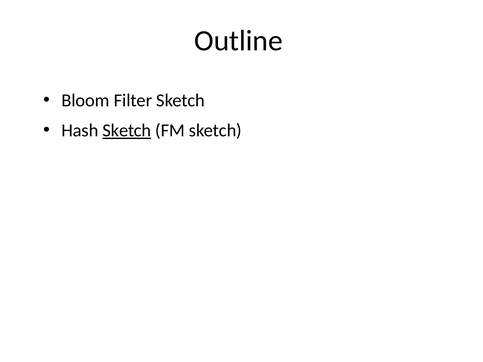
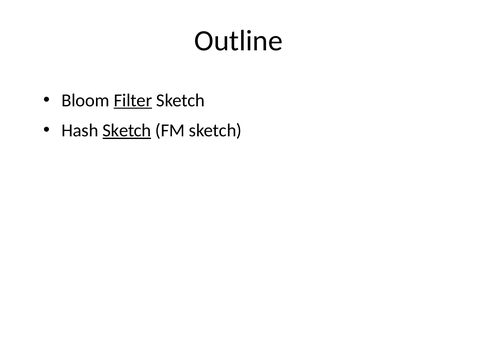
Filter underline: none -> present
